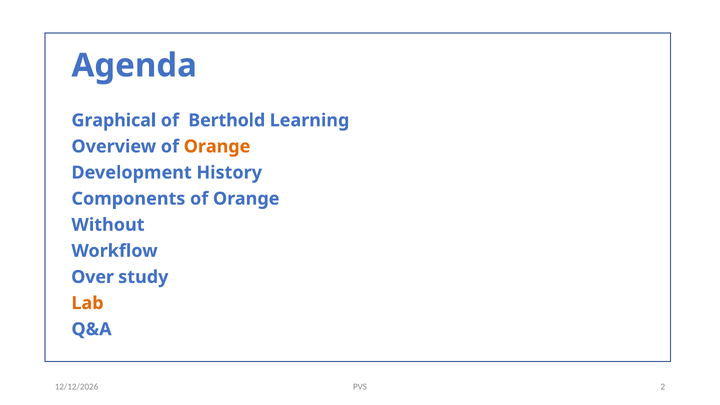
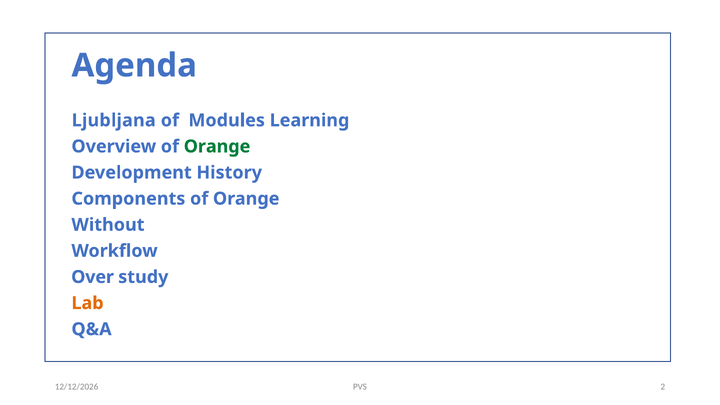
Graphical: Graphical -> Ljubljana
Berthold: Berthold -> Modules
Orange at (217, 146) colour: orange -> green
